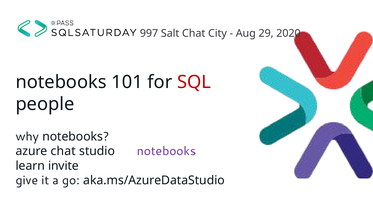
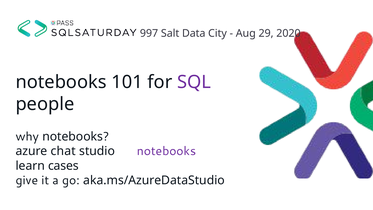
Salt Chat: Chat -> Data
SQL colour: red -> purple
invite: invite -> cases
